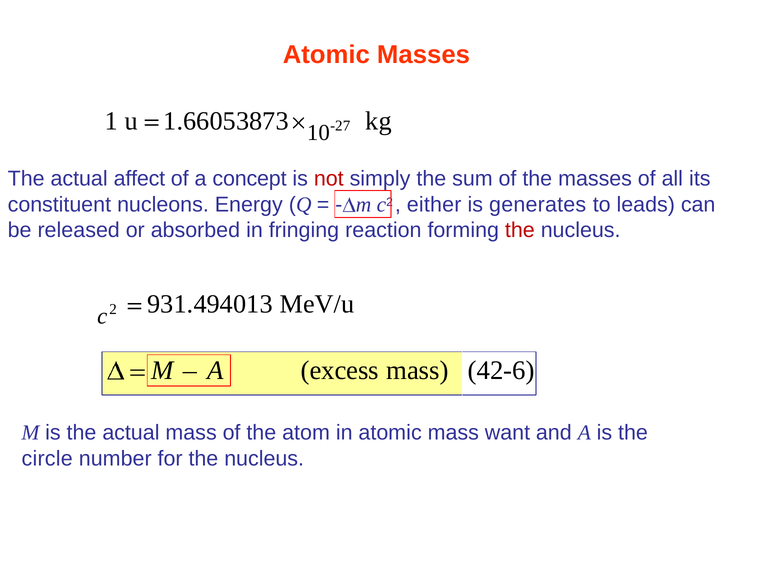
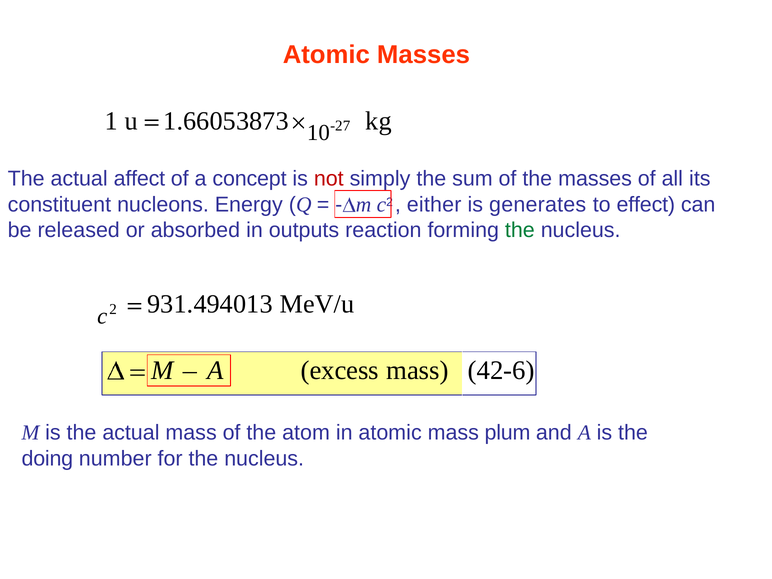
leads: leads -> effect
fringing: fringing -> outputs
the at (520, 230) colour: red -> green
want: want -> plum
circle: circle -> doing
